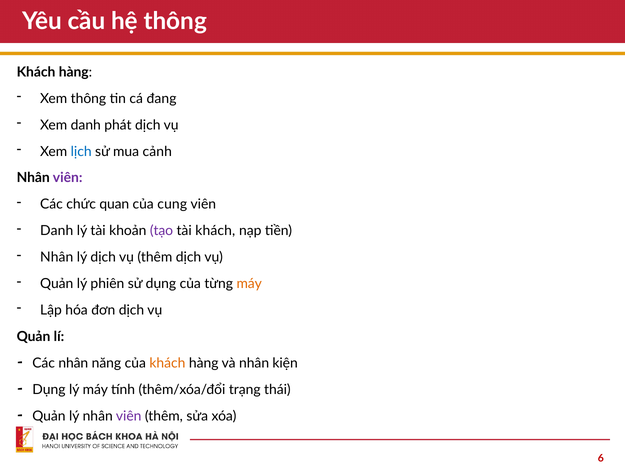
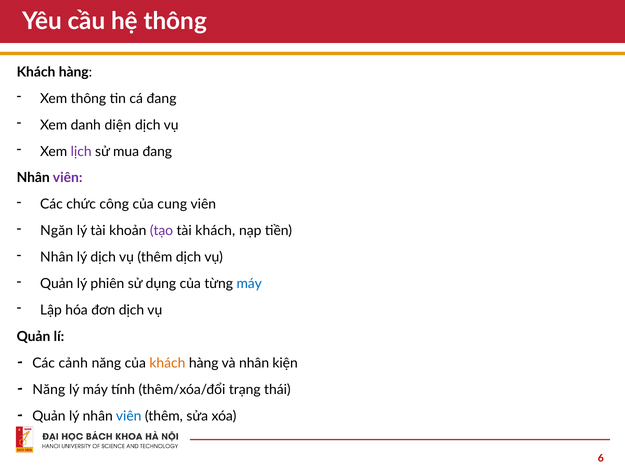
phát: phát -> diện
lịch colour: blue -> purple
mua cảnh: cảnh -> đang
quan: quan -> công
Danh at (57, 231): Danh -> Ngăn
máy at (249, 284) colour: orange -> blue
Các nhân: nhân -> cảnh
Dụng at (49, 390): Dụng -> Năng
viên at (129, 417) colour: purple -> blue
